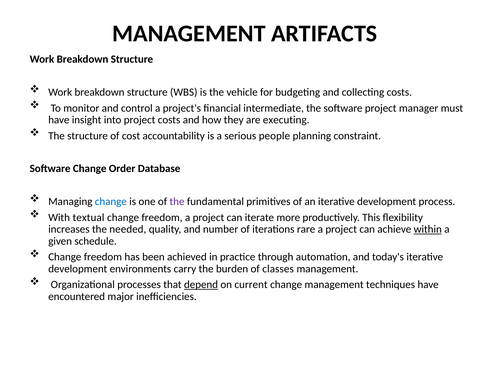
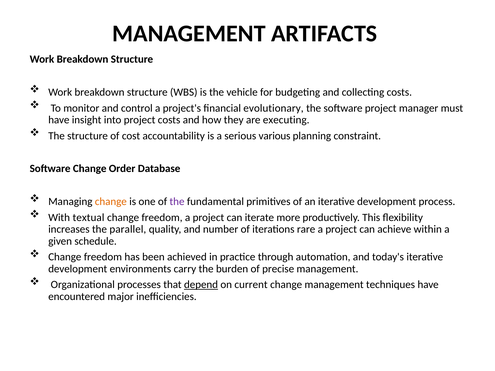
intermediate: intermediate -> evolutionary
people: people -> various
change at (111, 202) colour: blue -> orange
needed: needed -> parallel
within underline: present -> none
classes: classes -> precise
